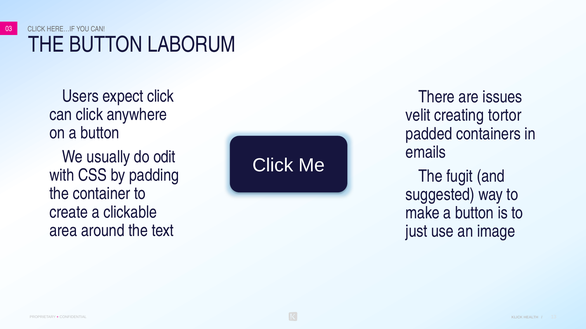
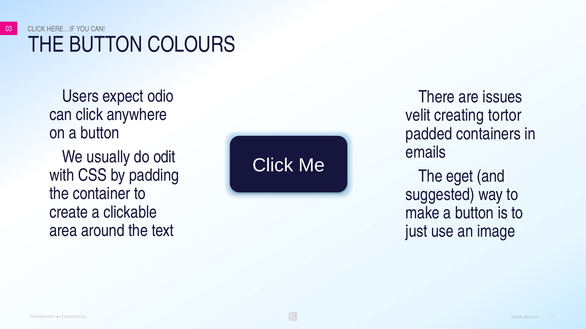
LABORUM: LABORUM -> COLOURS
expect click: click -> odio
fugit: fugit -> eget
